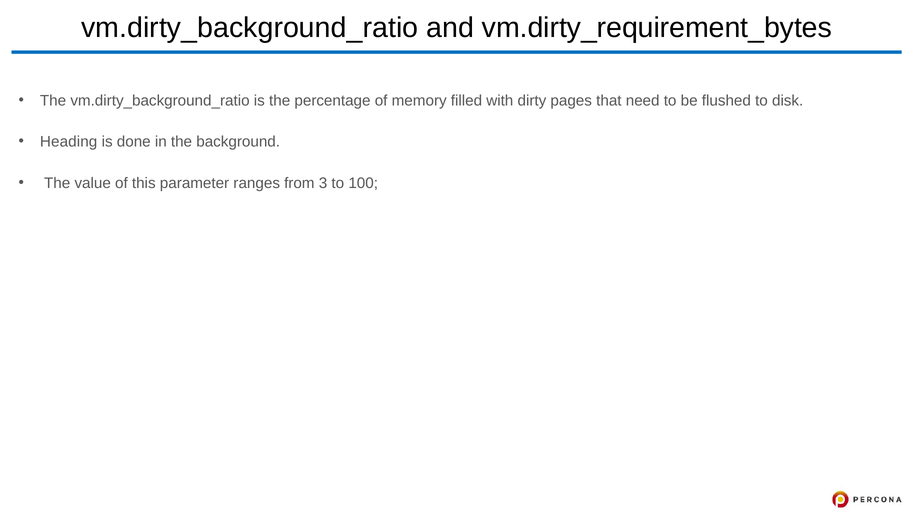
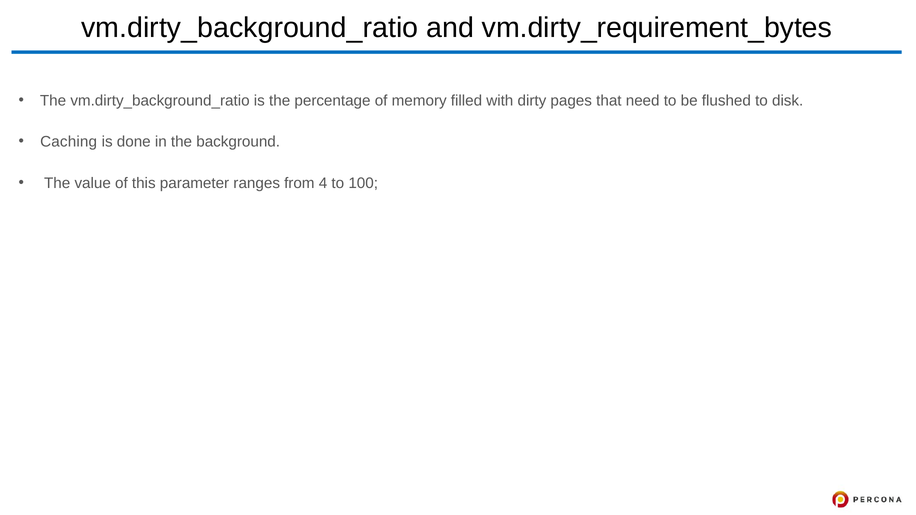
Heading: Heading -> Caching
3: 3 -> 4
